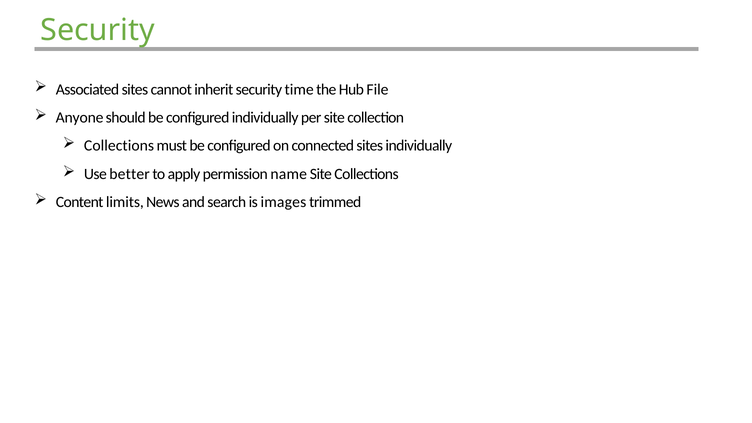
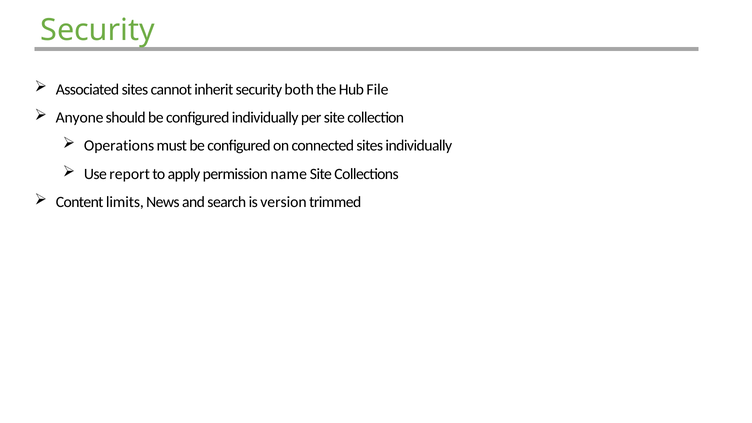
time: time -> both
Collections at (119, 146): Collections -> Operations
better: better -> report
images: images -> version
